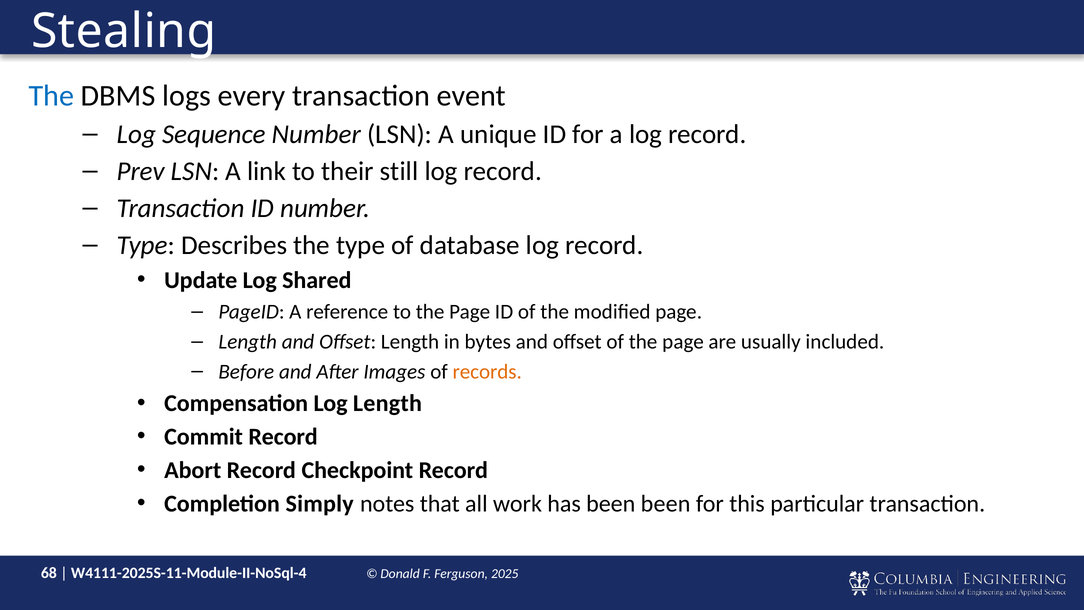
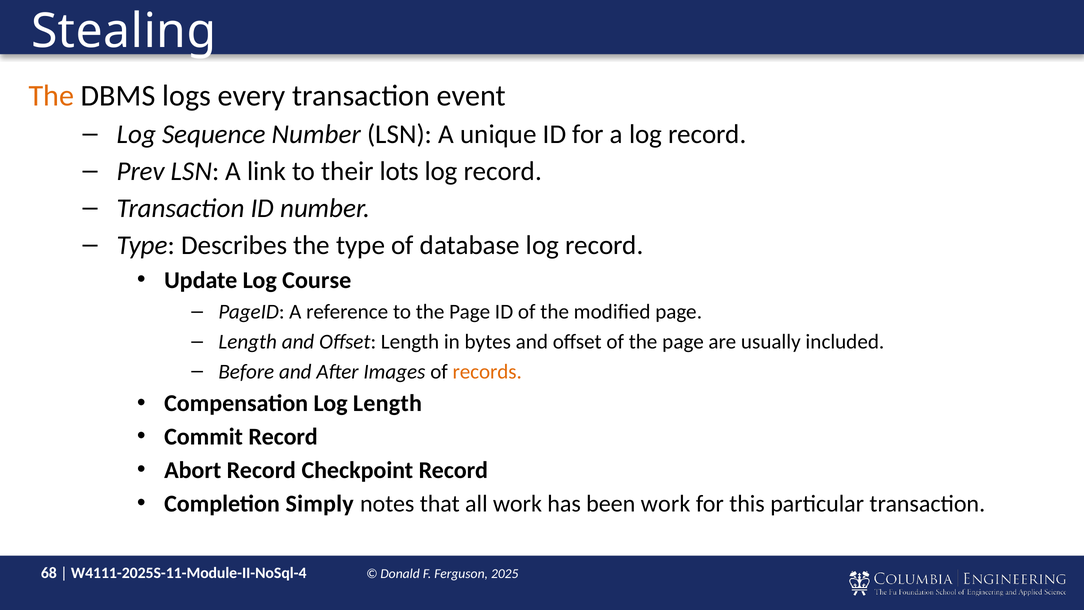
The at (51, 96) colour: blue -> orange
still: still -> lots
Shared: Shared -> Course
been been: been -> work
